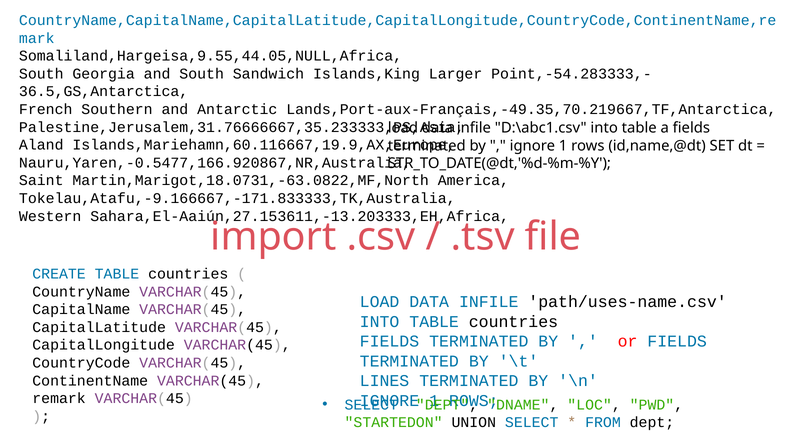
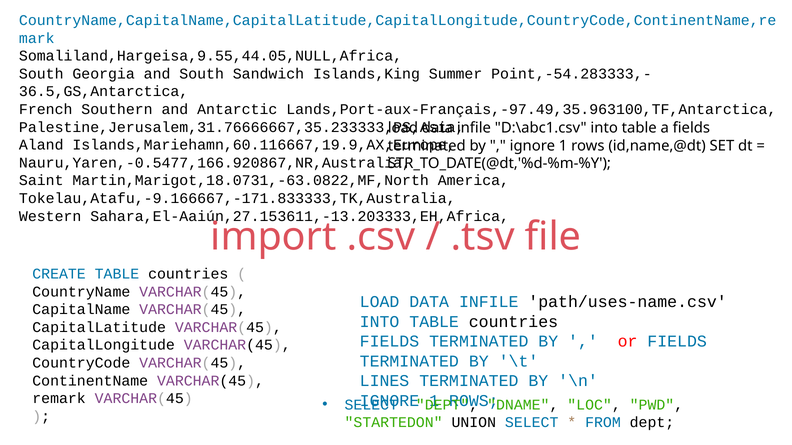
Larger: Larger -> Summer
Lands,Port-aux-Français,-49.35,70.219667,TF,Antarctica: Lands,Port-aux-Français,-49.35,70.219667,TF,Antarctica -> Lands,Port-aux-Français,-97.49,35.963100,TF,Antarctica
